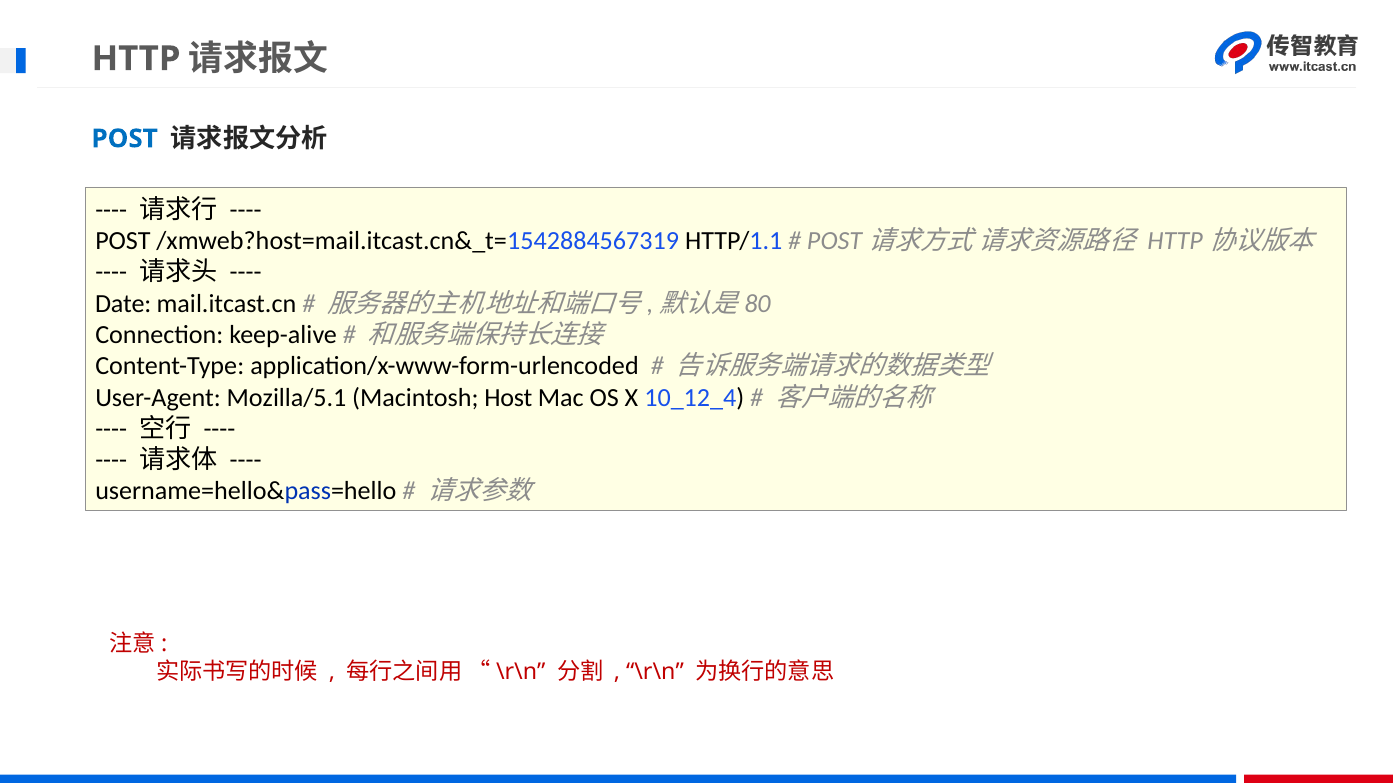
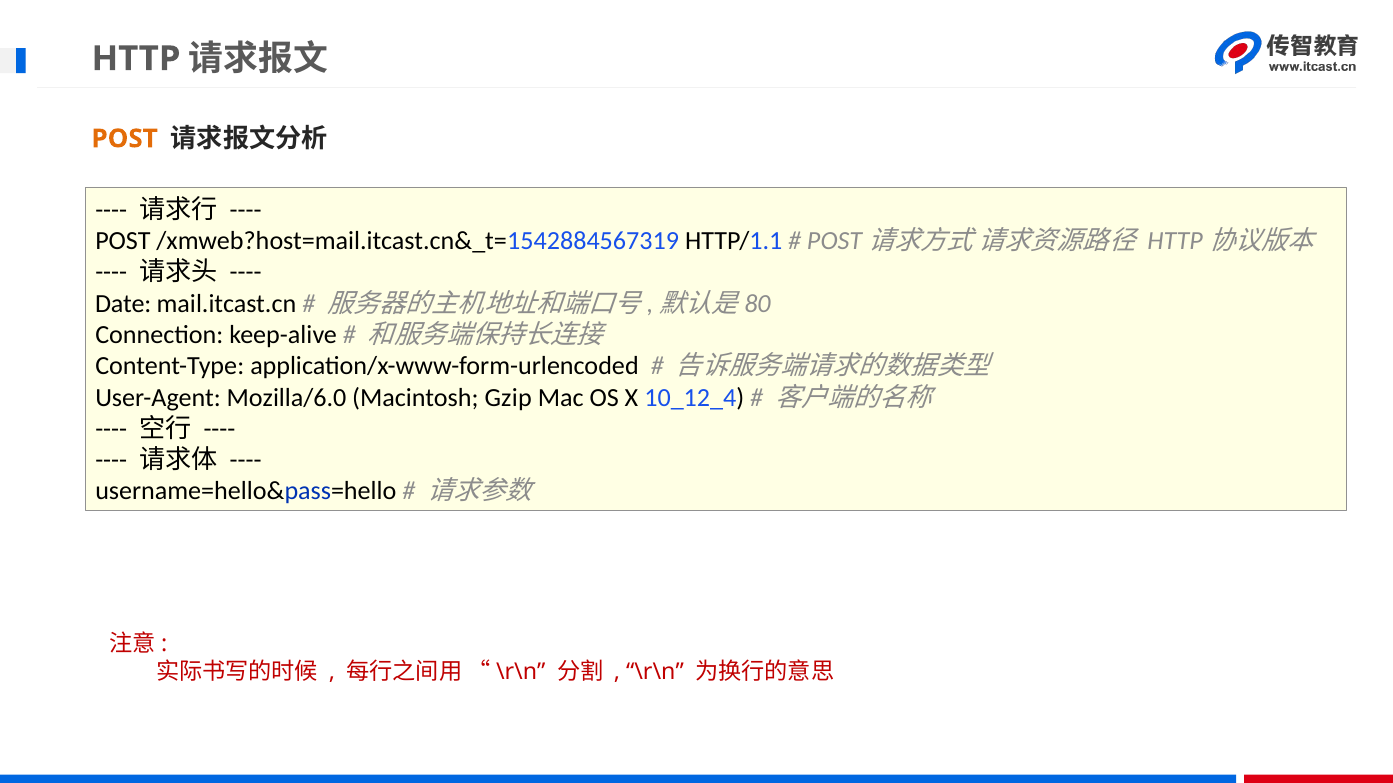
POST at (125, 139) colour: blue -> orange
Mozilla/5.1: Mozilla/5.1 -> Mozilla/6.0
Host: Host -> Gzip
